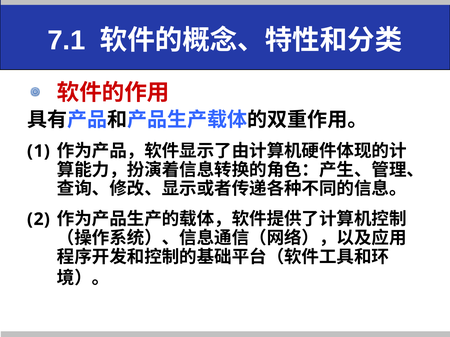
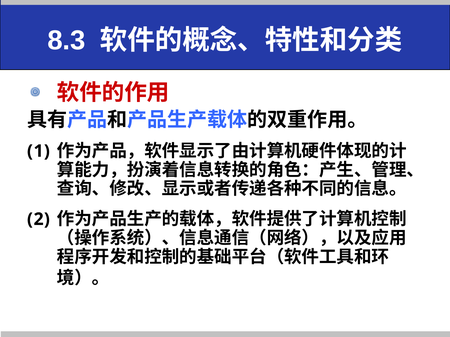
7.1: 7.1 -> 8.3
